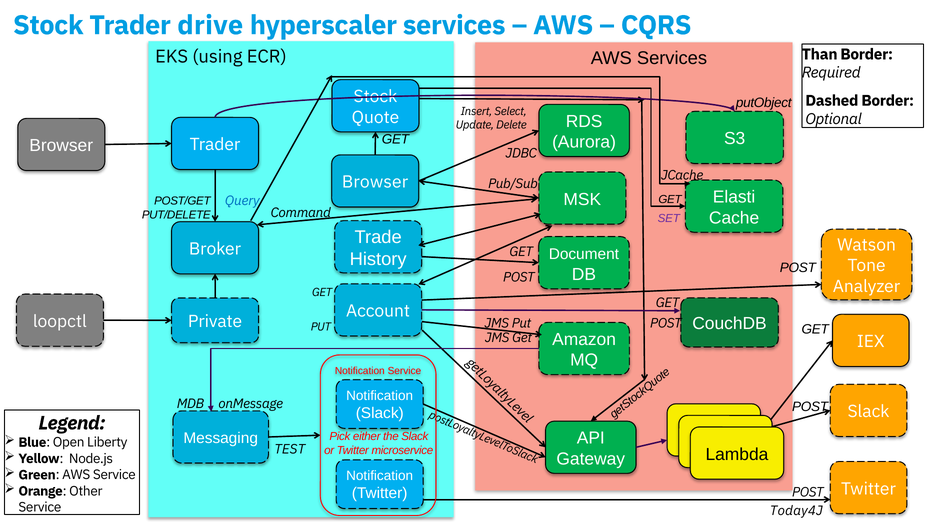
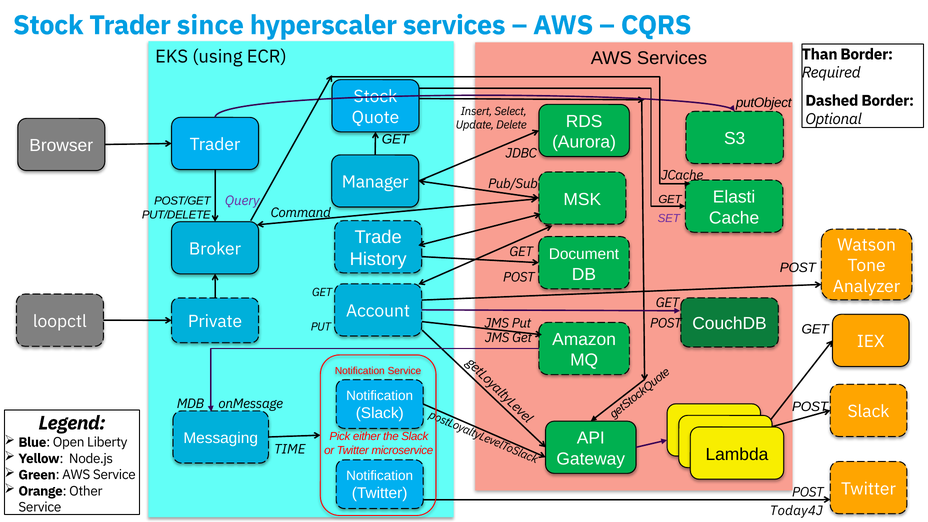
drive: drive -> since
Browser at (375, 182): Browser -> Manager
Query colour: blue -> purple
TEST: TEST -> TIME
